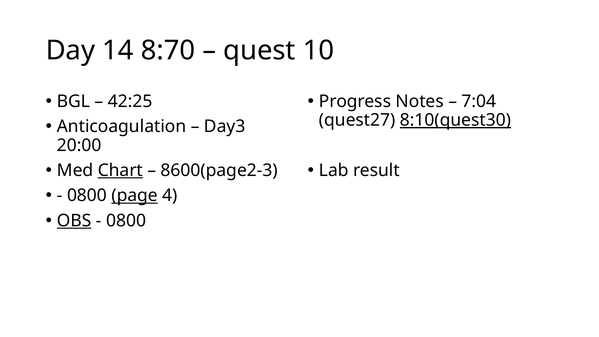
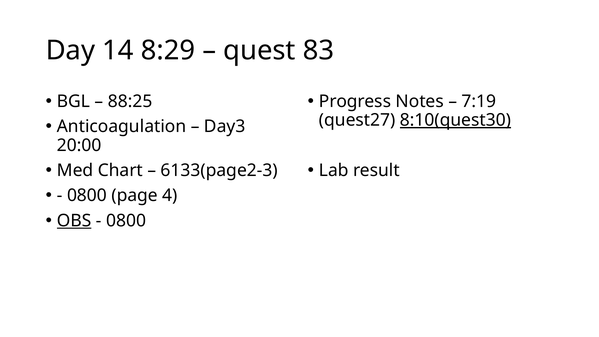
8:70: 8:70 -> 8:29
10: 10 -> 83
42:25: 42:25 -> 88:25
7:04: 7:04 -> 7:19
Chart underline: present -> none
8600(page2-3: 8600(page2-3 -> 6133(page2-3
page underline: present -> none
